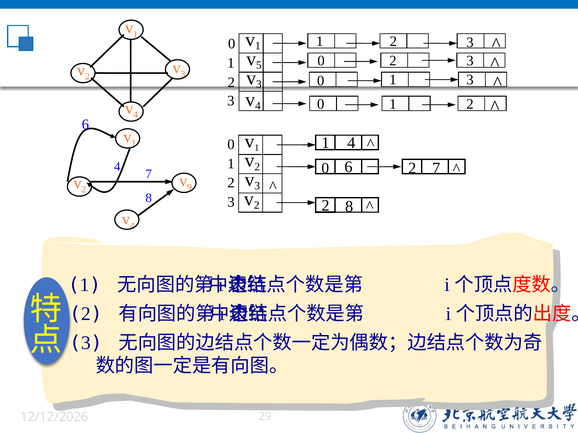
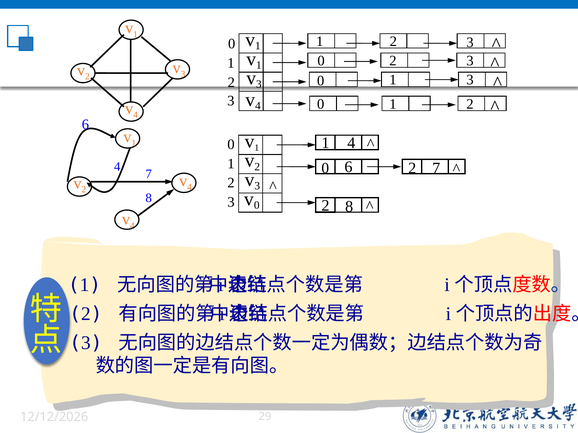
5 at (259, 65): 5 -> 1
9 at (189, 187): 9 -> 4
2 at (257, 205): 2 -> 0
